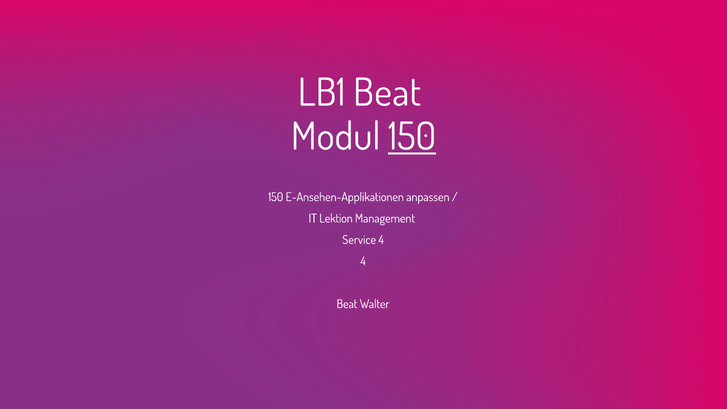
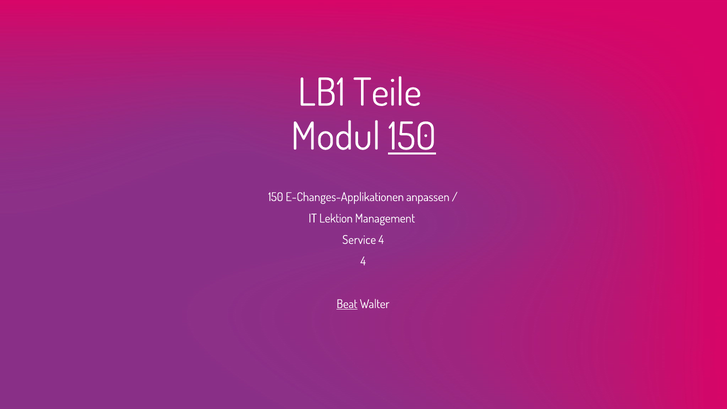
LB1 Beat: Beat -> Teile
E-Ansehen-Applikationen: E-Ansehen-Applikationen -> E-Changes-Applikationen
Beat at (347, 304) underline: none -> present
